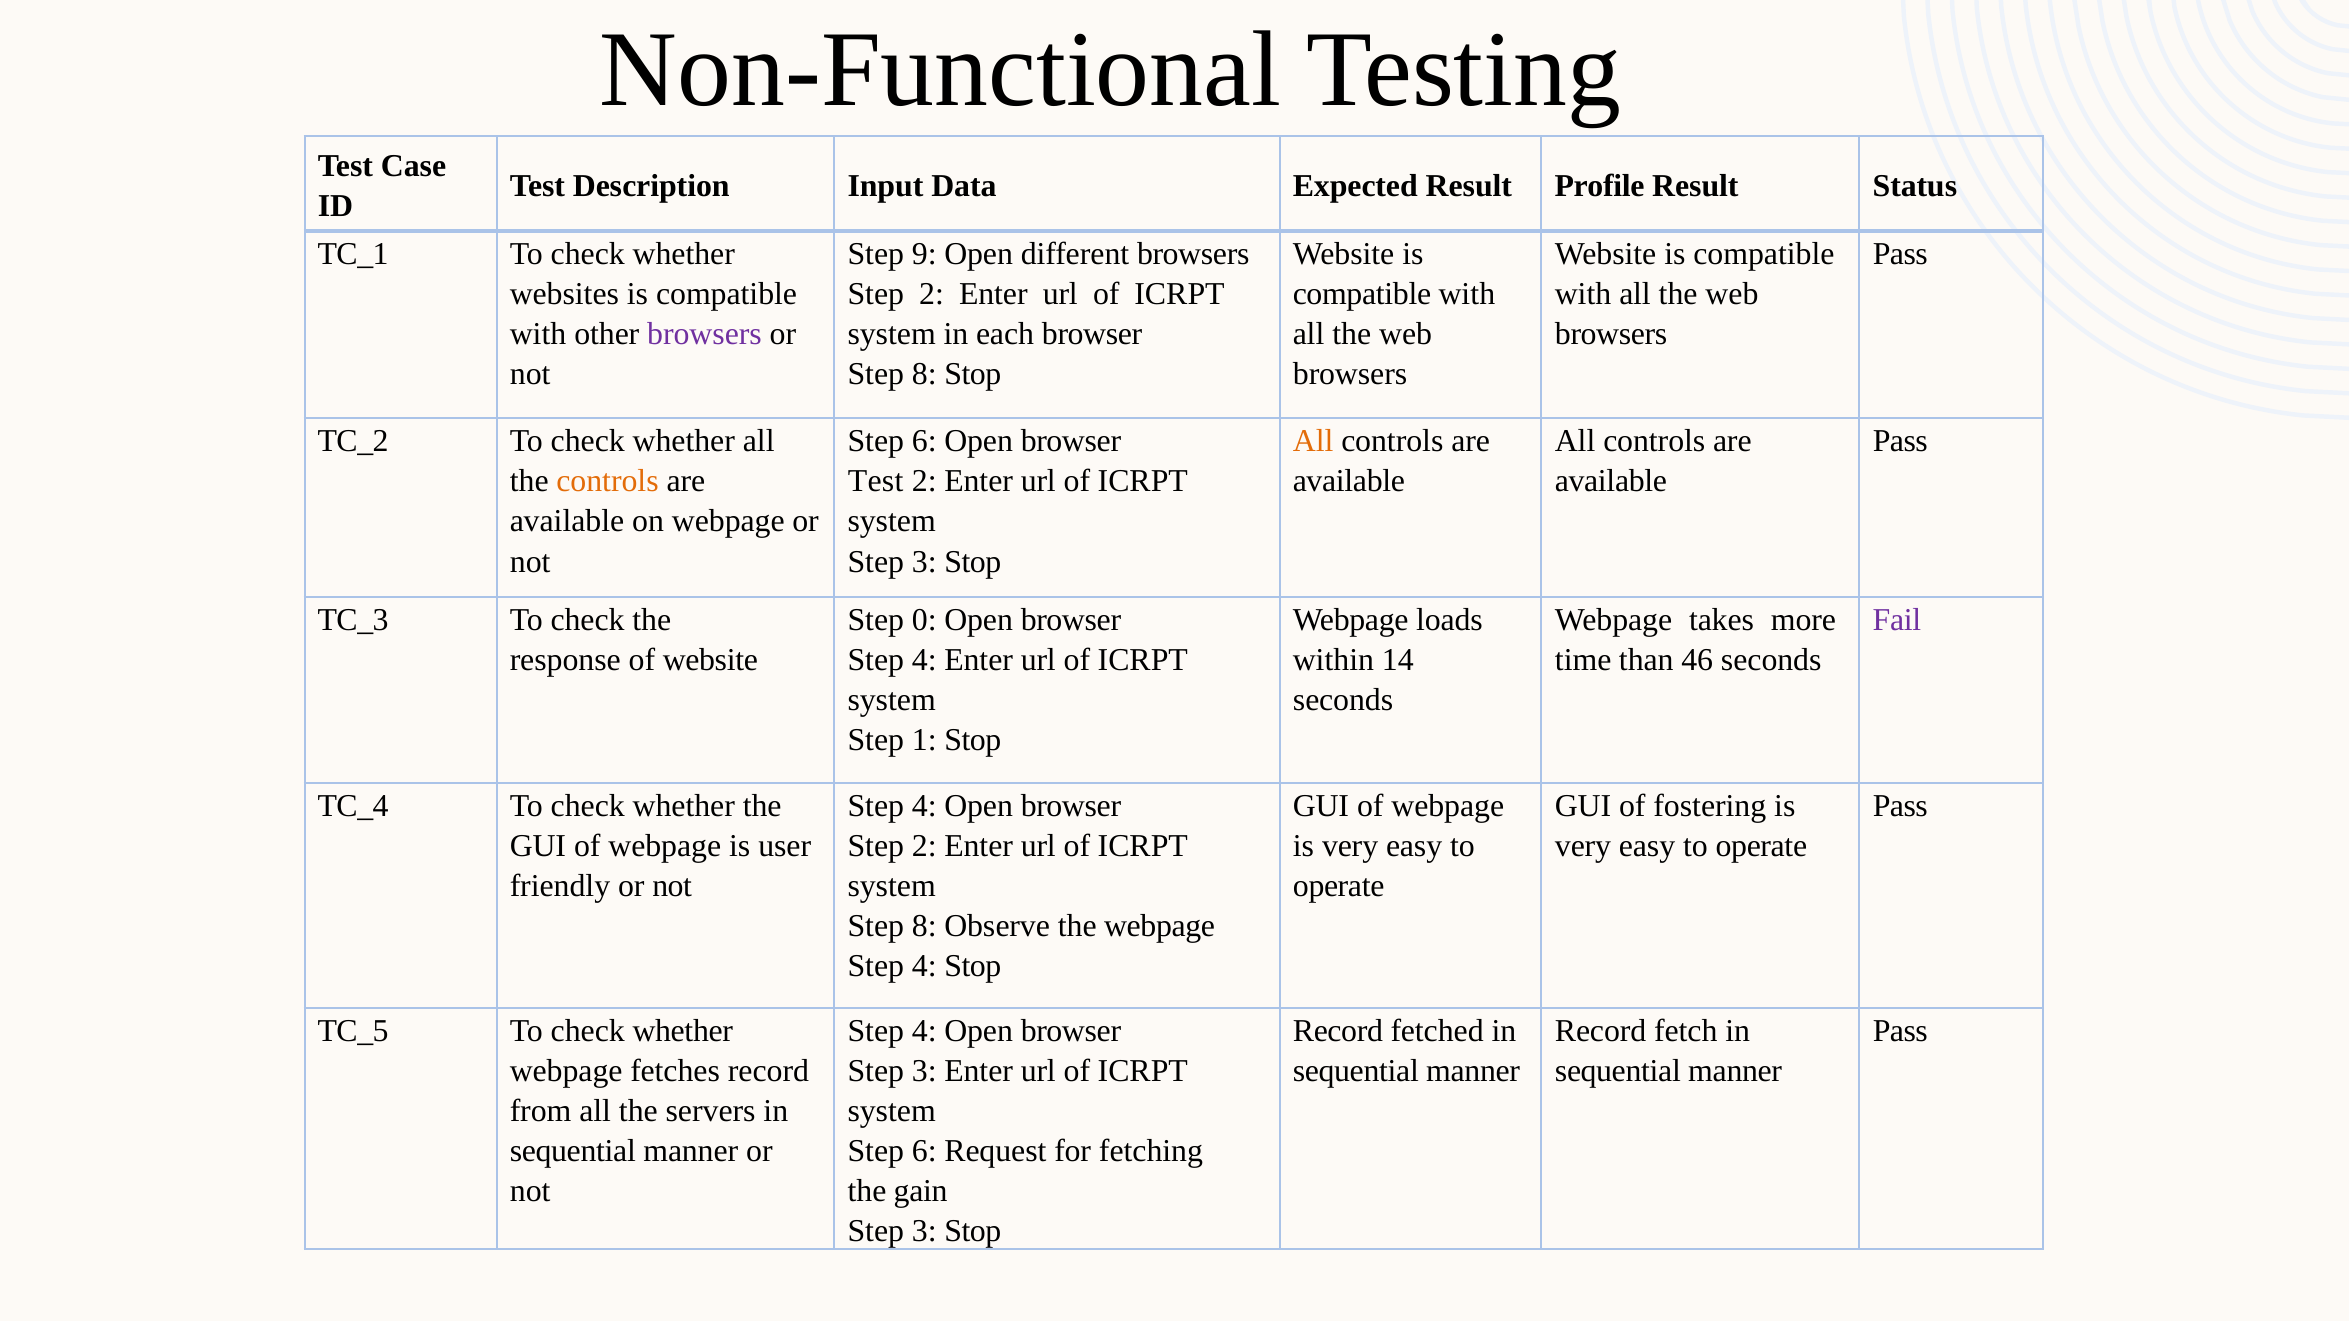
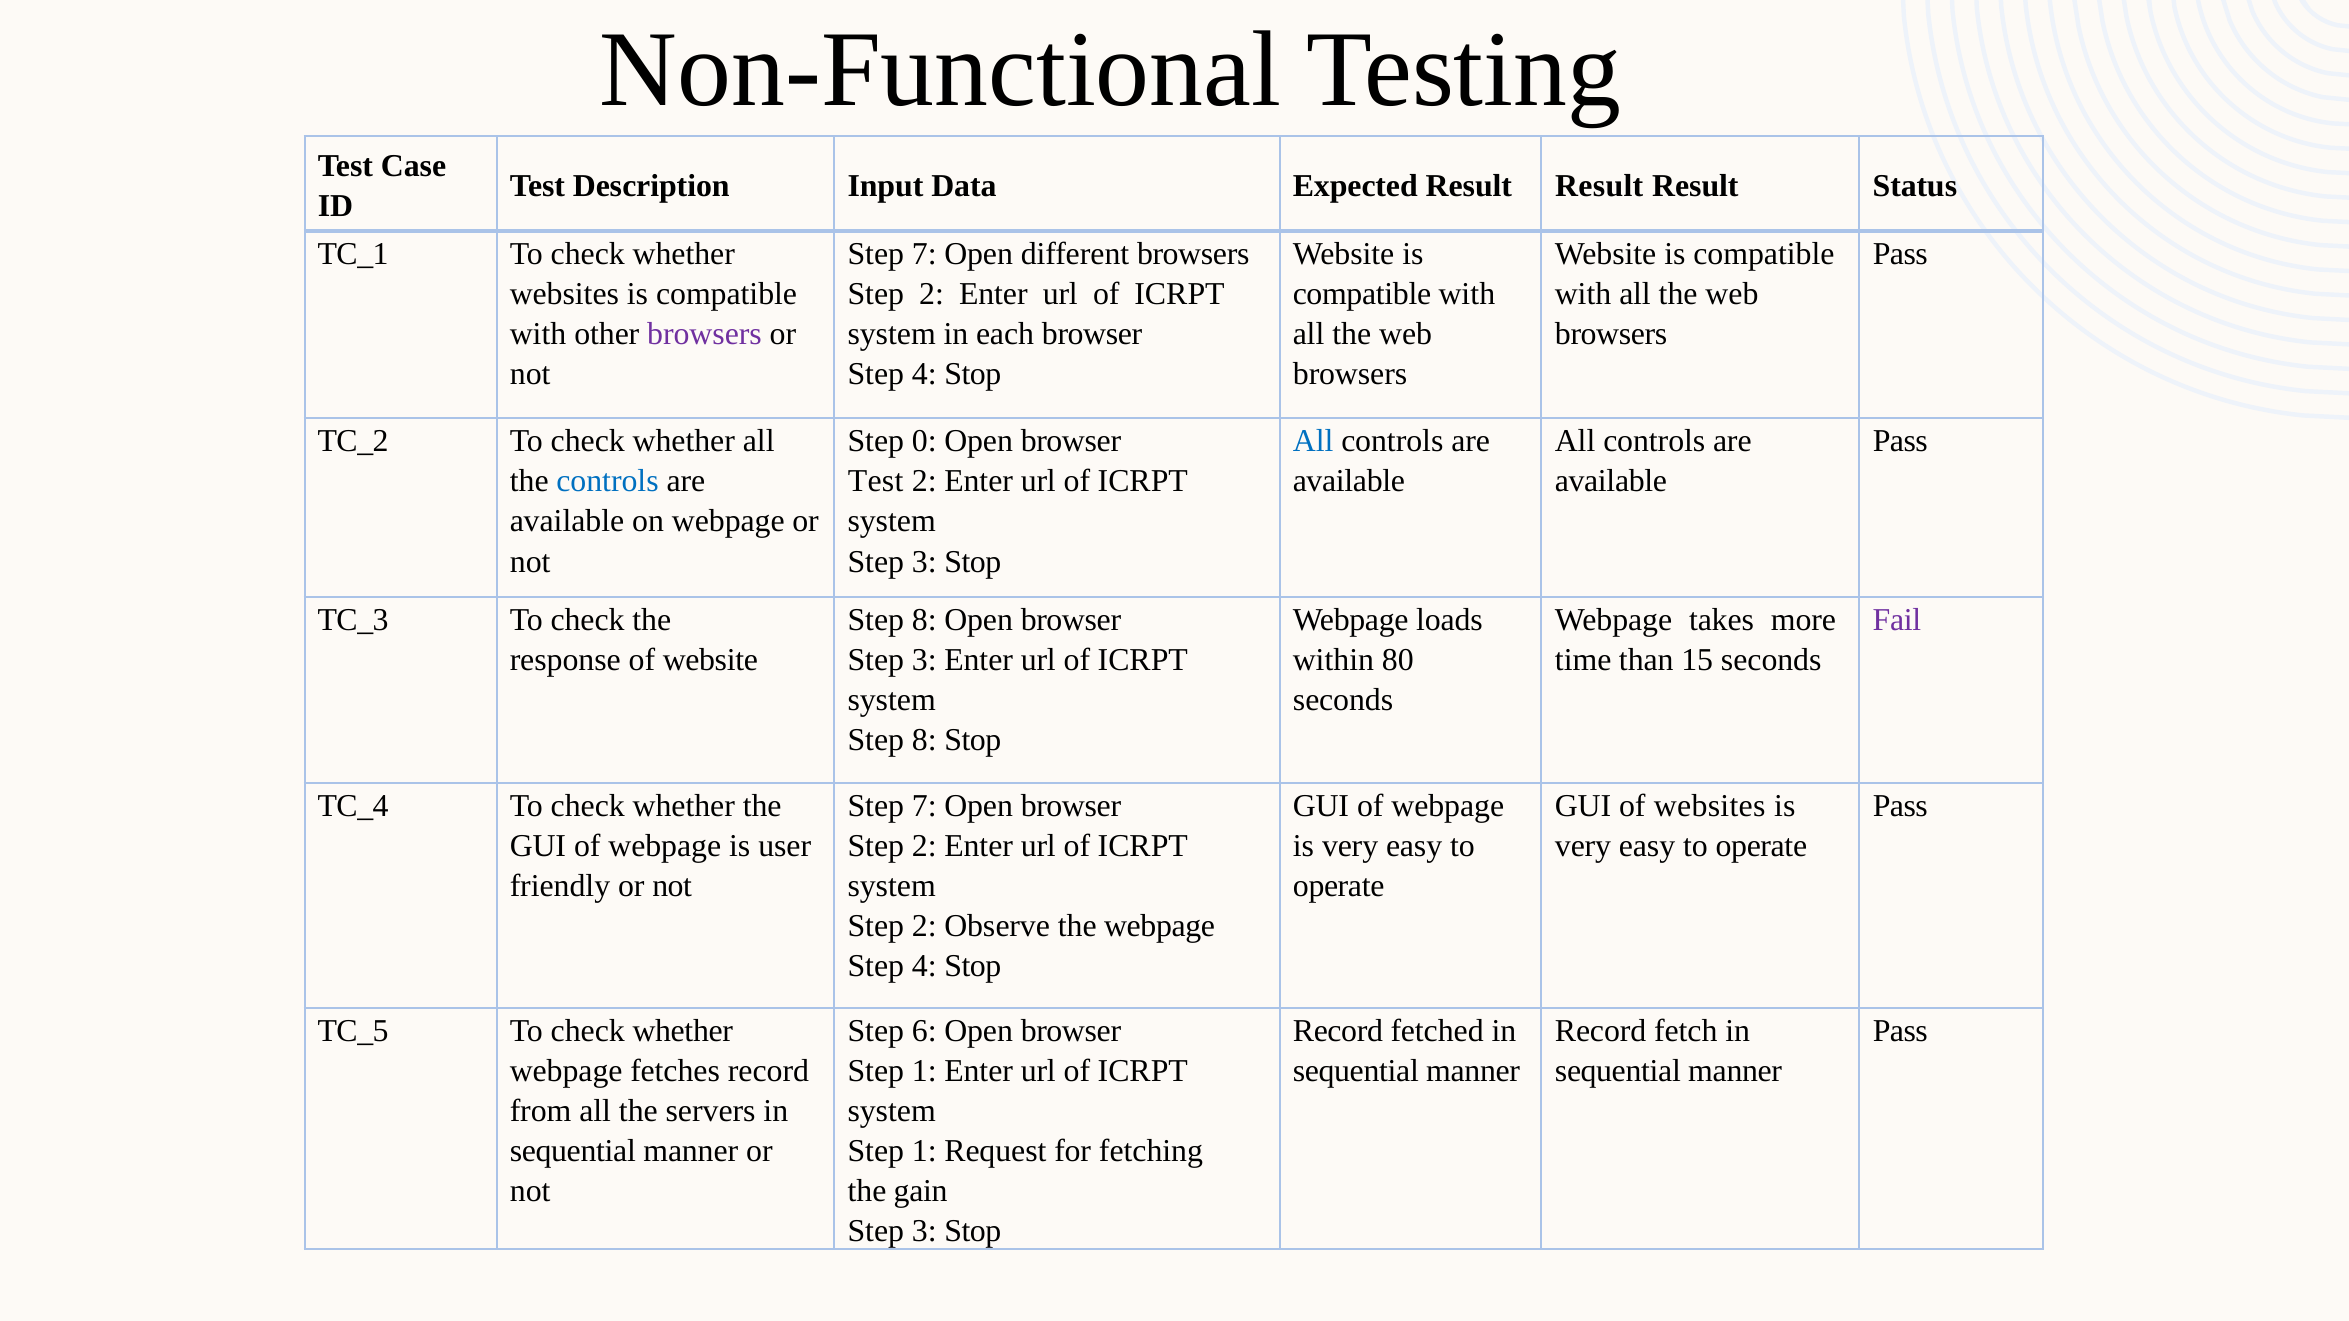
Expected Result Profile: Profile -> Result
9 at (924, 254): 9 -> 7
8 at (924, 374): 8 -> 4
6 at (924, 441): 6 -> 0
All at (1313, 441) colour: orange -> blue
controls at (608, 481) colour: orange -> blue
0 at (924, 620): 0 -> 8
4 at (924, 660): 4 -> 3
14: 14 -> 80
46: 46 -> 15
1 at (924, 740): 1 -> 8
4 at (924, 806): 4 -> 7
of fostering: fostering -> websites
8 at (924, 926): 8 -> 2
4 at (924, 1031): 4 -> 6
3 at (924, 1071): 3 -> 1
6 at (924, 1151): 6 -> 1
